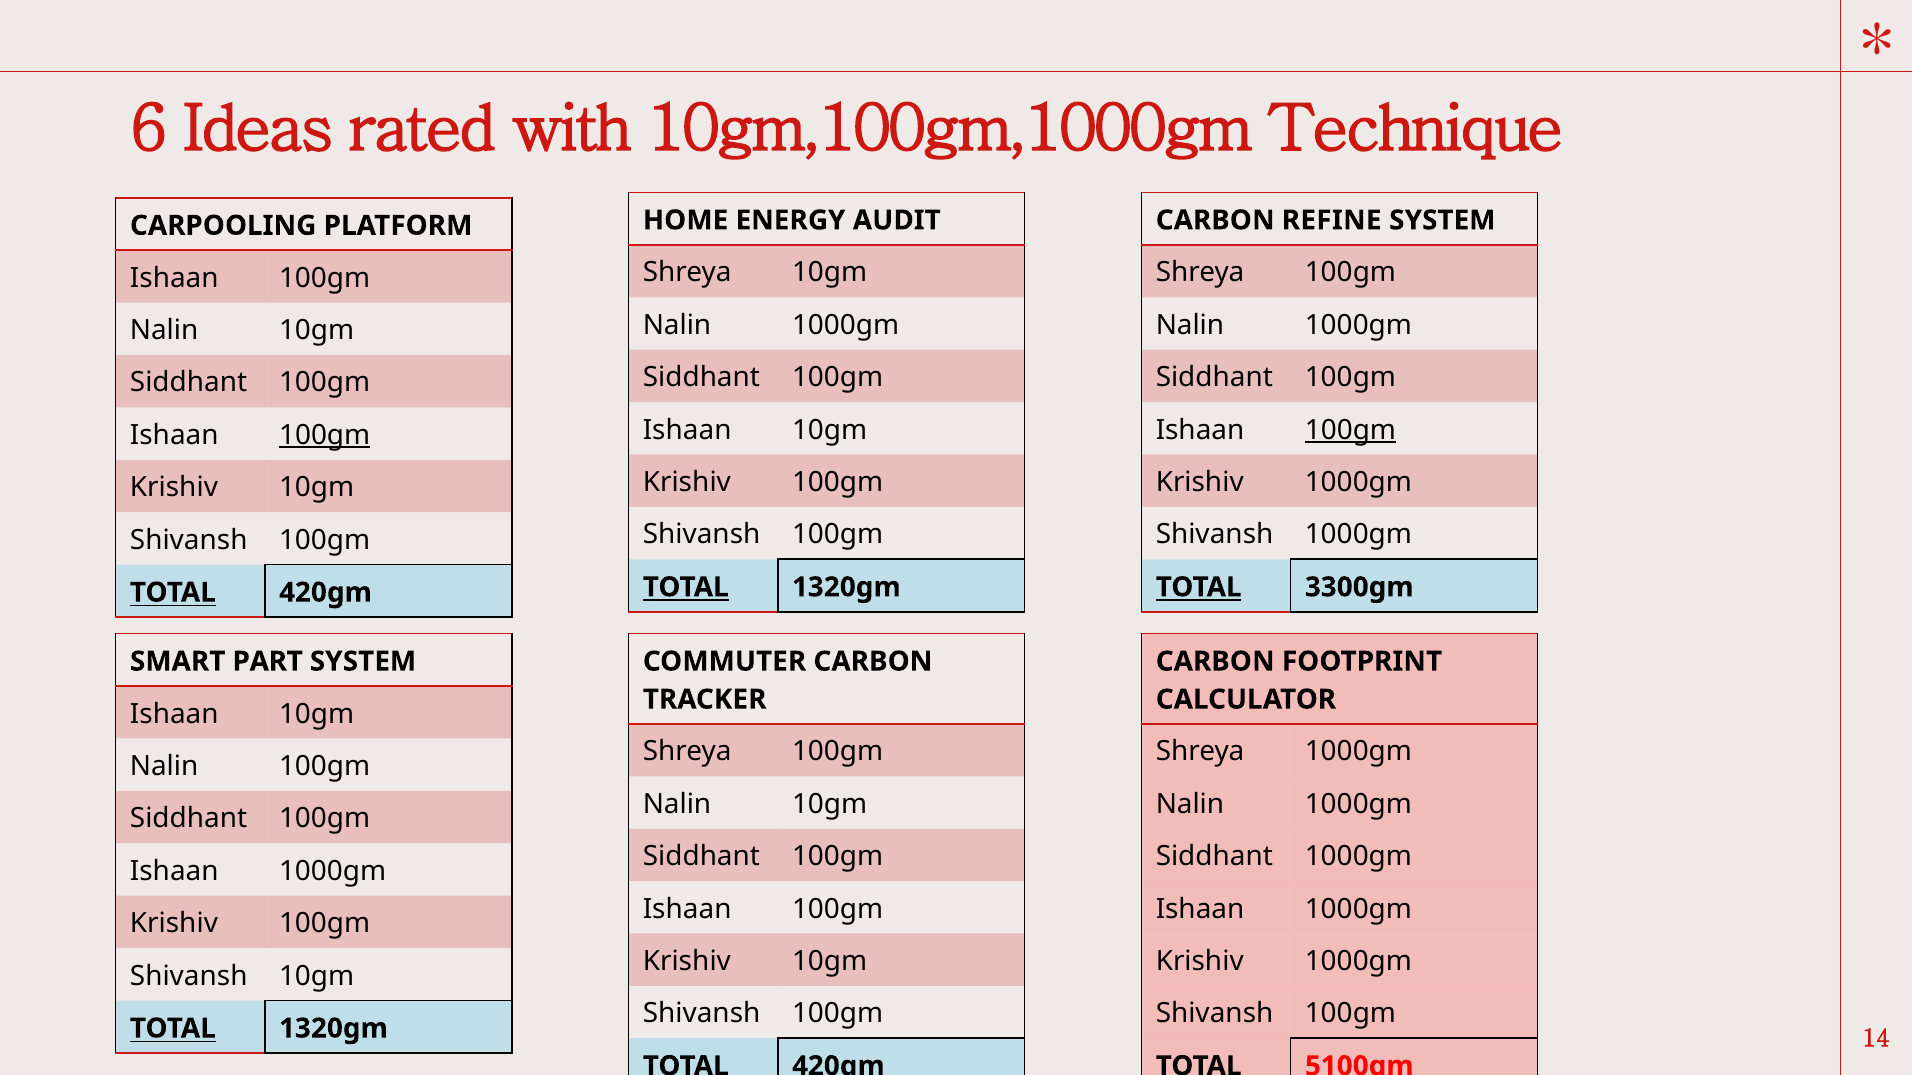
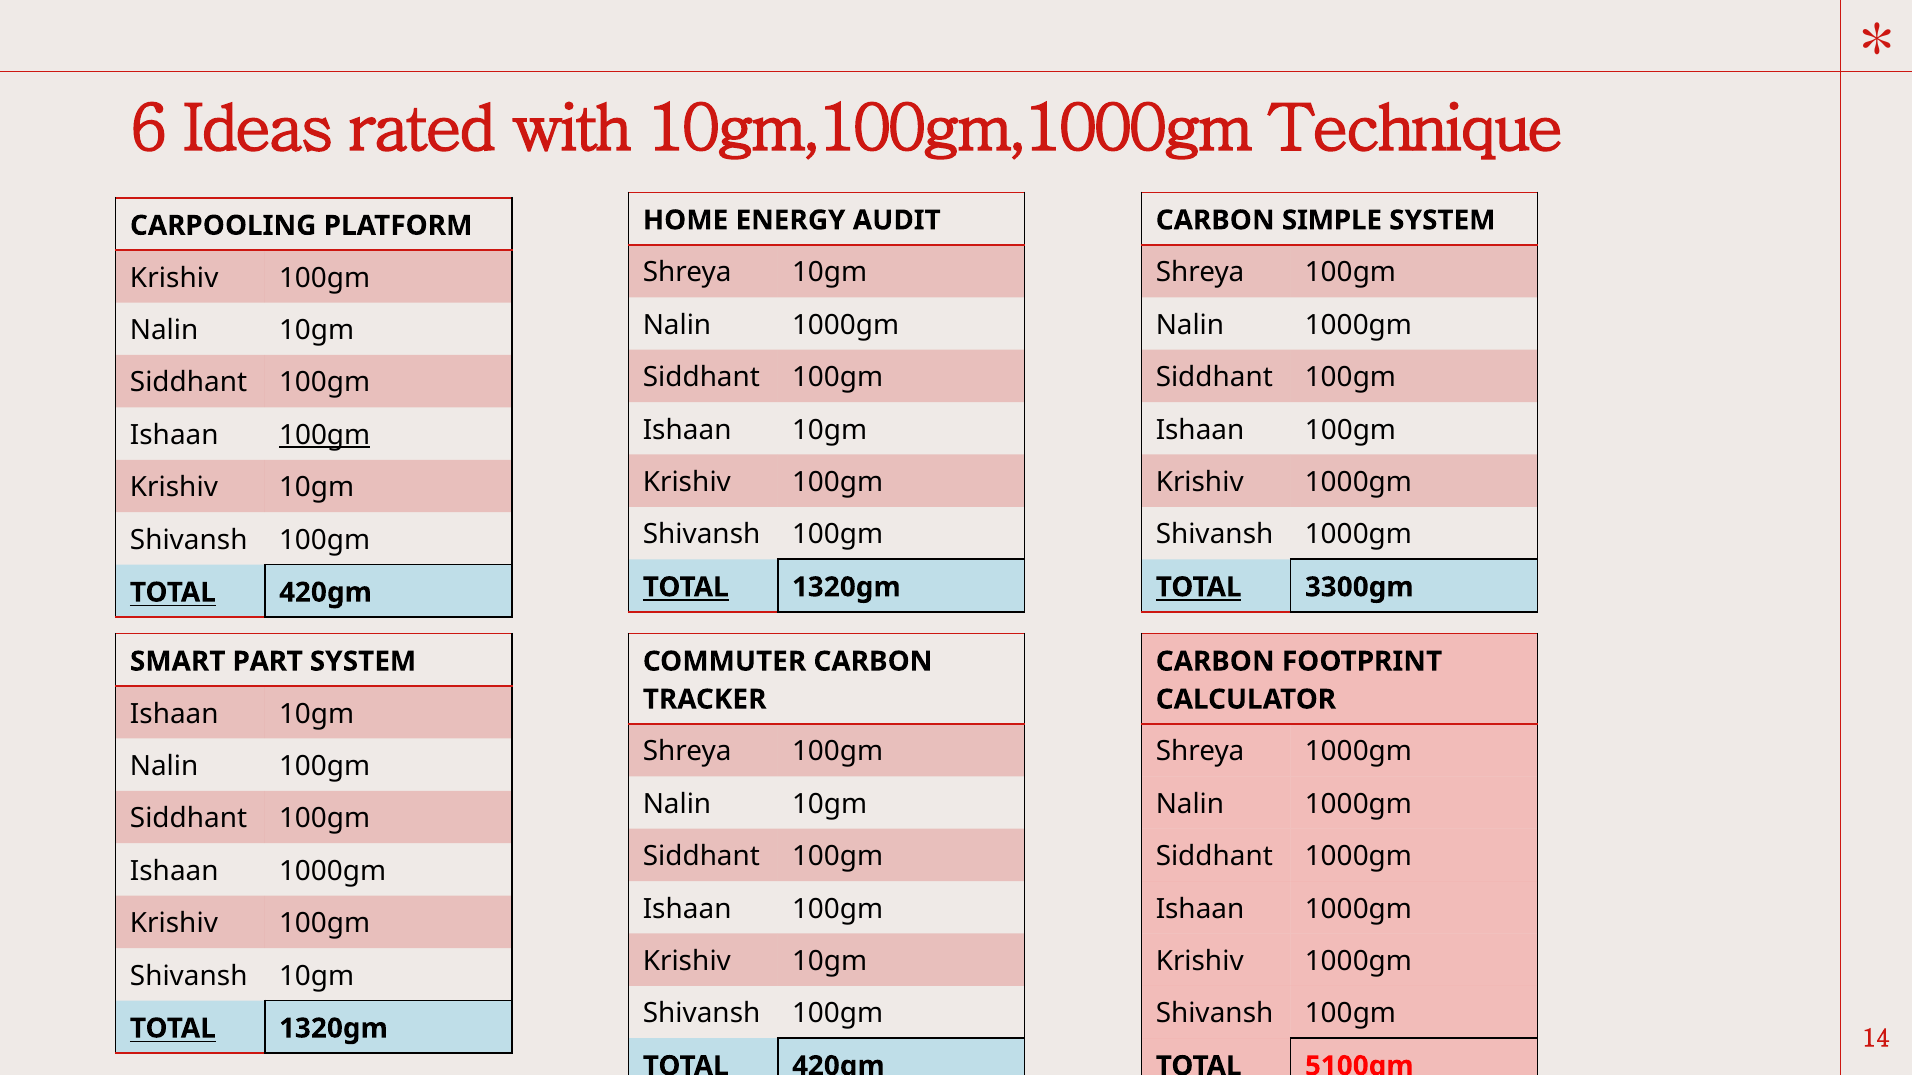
REFINE: REFINE -> SIMPLE
Ishaan at (174, 278): Ishaan -> Krishiv
100gm at (1350, 430) underline: present -> none
